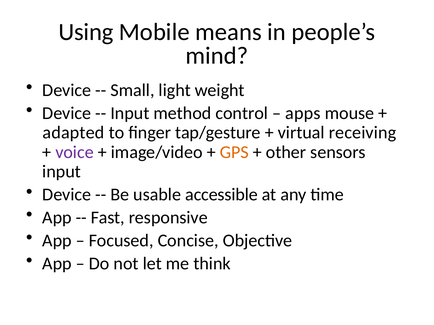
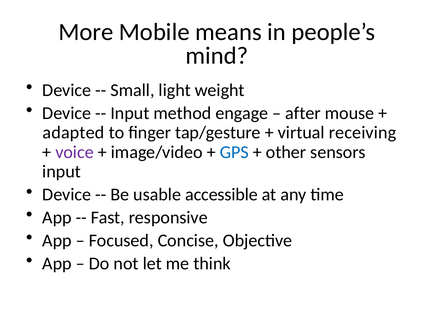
Using: Using -> More
control: control -> engage
apps: apps -> after
GPS colour: orange -> blue
